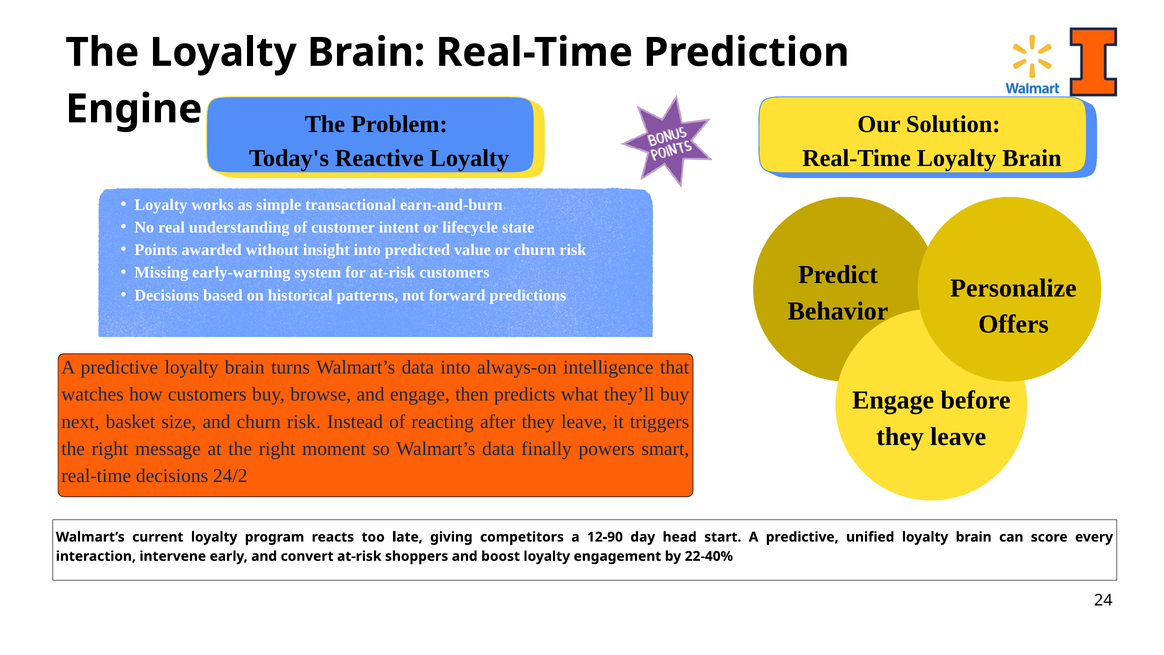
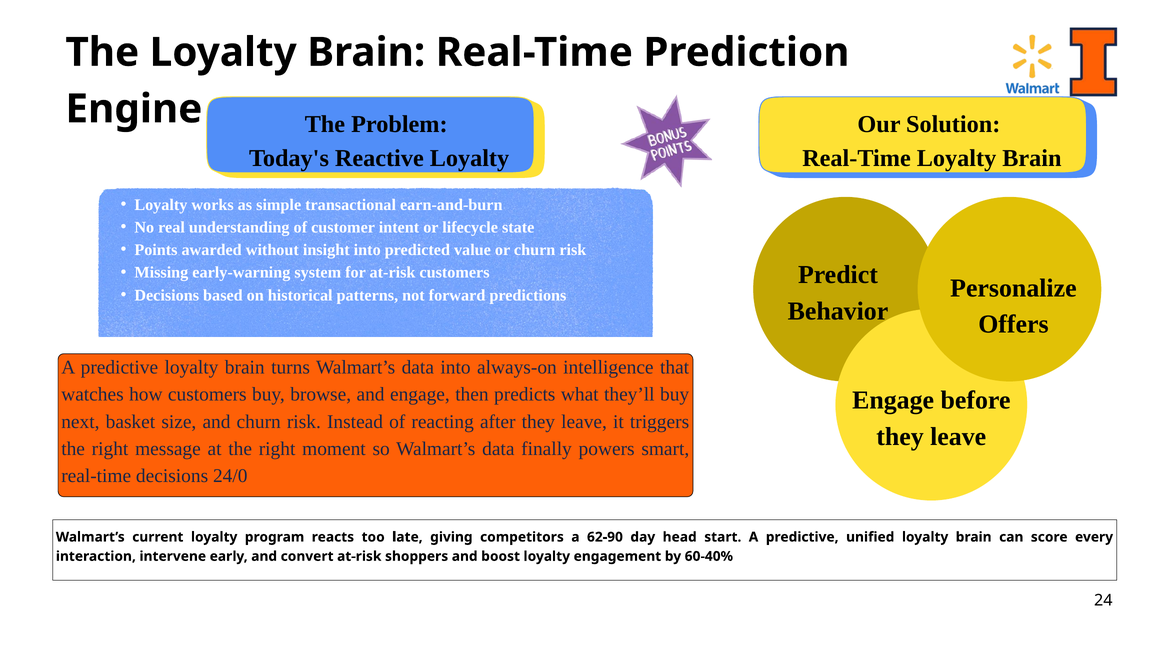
24/2: 24/2 -> 24/0
12-90: 12-90 -> 62-90
22-40%: 22-40% -> 60-40%
